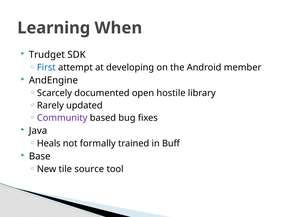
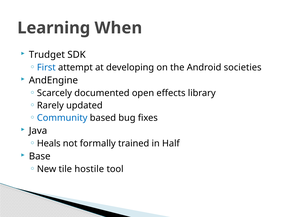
member: member -> societies
hostile: hostile -> effects
Community colour: purple -> blue
Buff: Buff -> Half
source: source -> hostile
